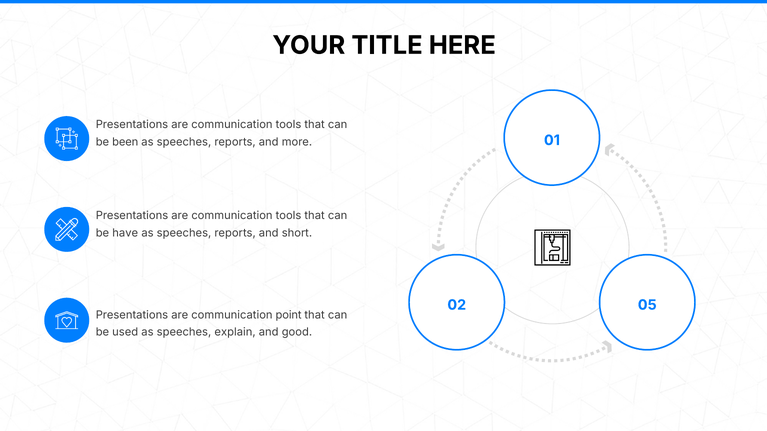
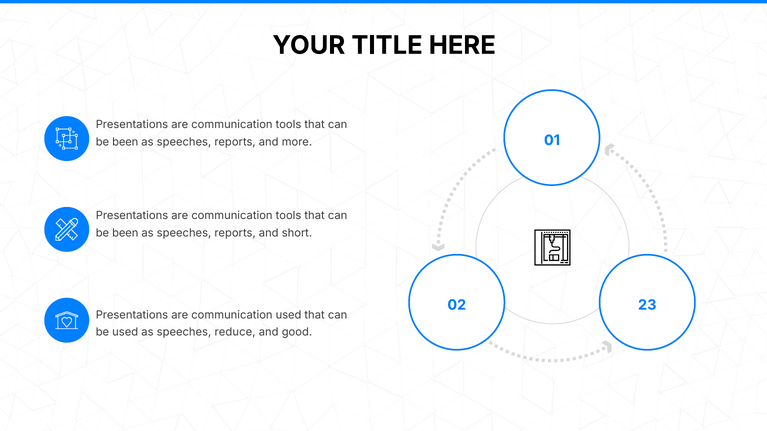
have at (125, 233): have -> been
05: 05 -> 23
communication point: point -> used
explain: explain -> reduce
